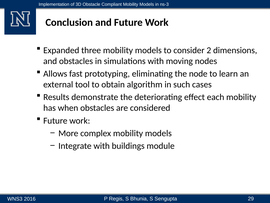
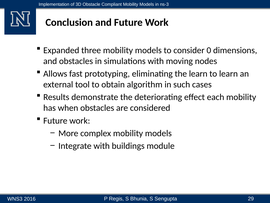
2: 2 -> 0
the node: node -> learn
